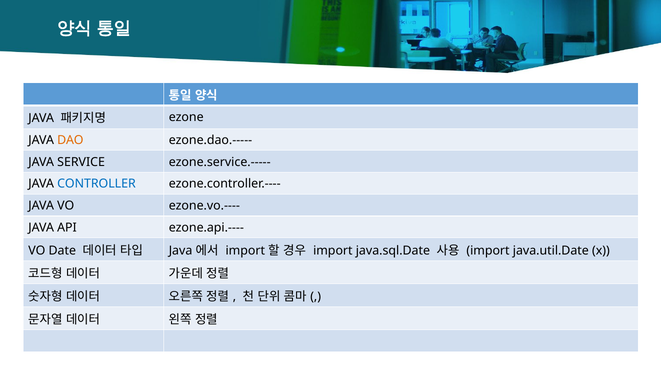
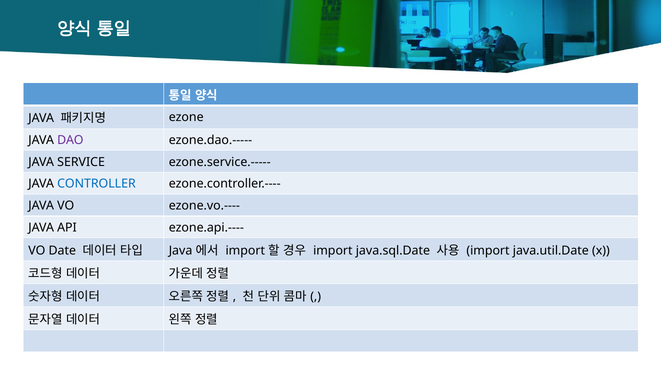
DAO colour: orange -> purple
